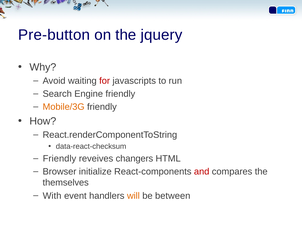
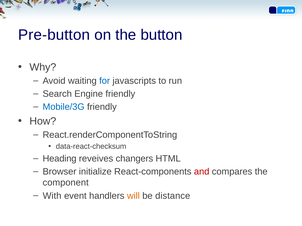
jquery: jquery -> button
for colour: red -> blue
Mobile/3G colour: orange -> blue
Friendly at (59, 159): Friendly -> Heading
themselves: themselves -> component
between: between -> distance
